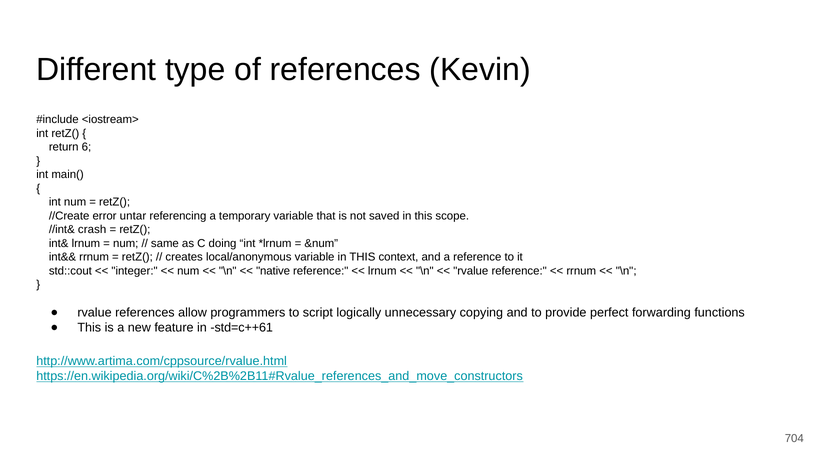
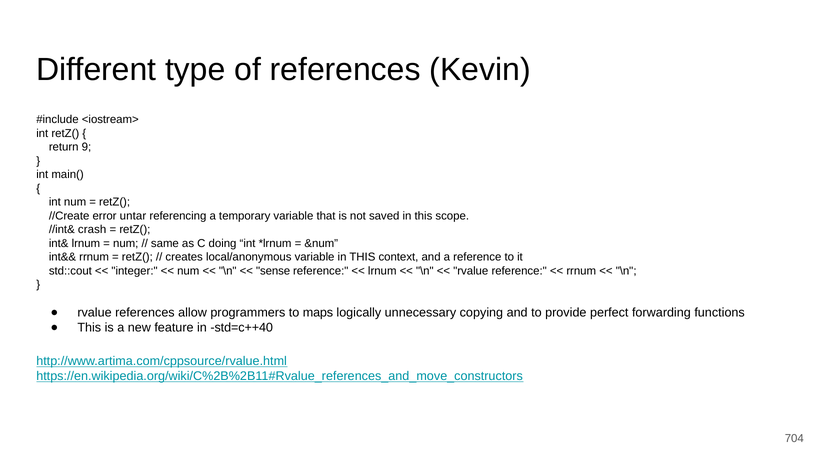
6: 6 -> 9
native: native -> sense
script: script -> maps
std=c++61: std=c++61 -> std=c++40
